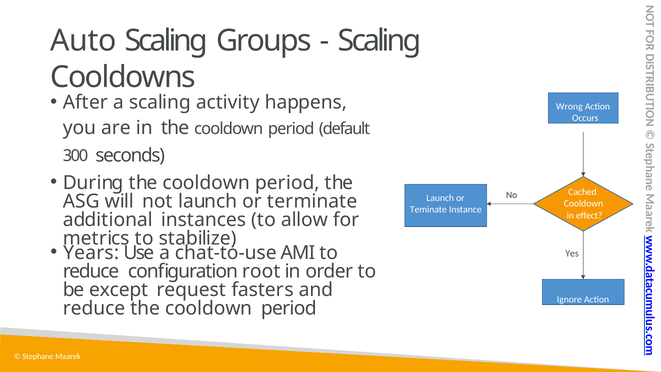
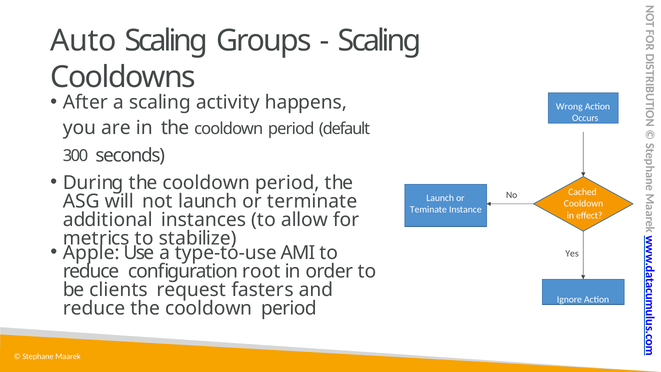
Years: Years -> Apple
chat-to-use: chat-to-use -> type-to-use
except: except -> clients
